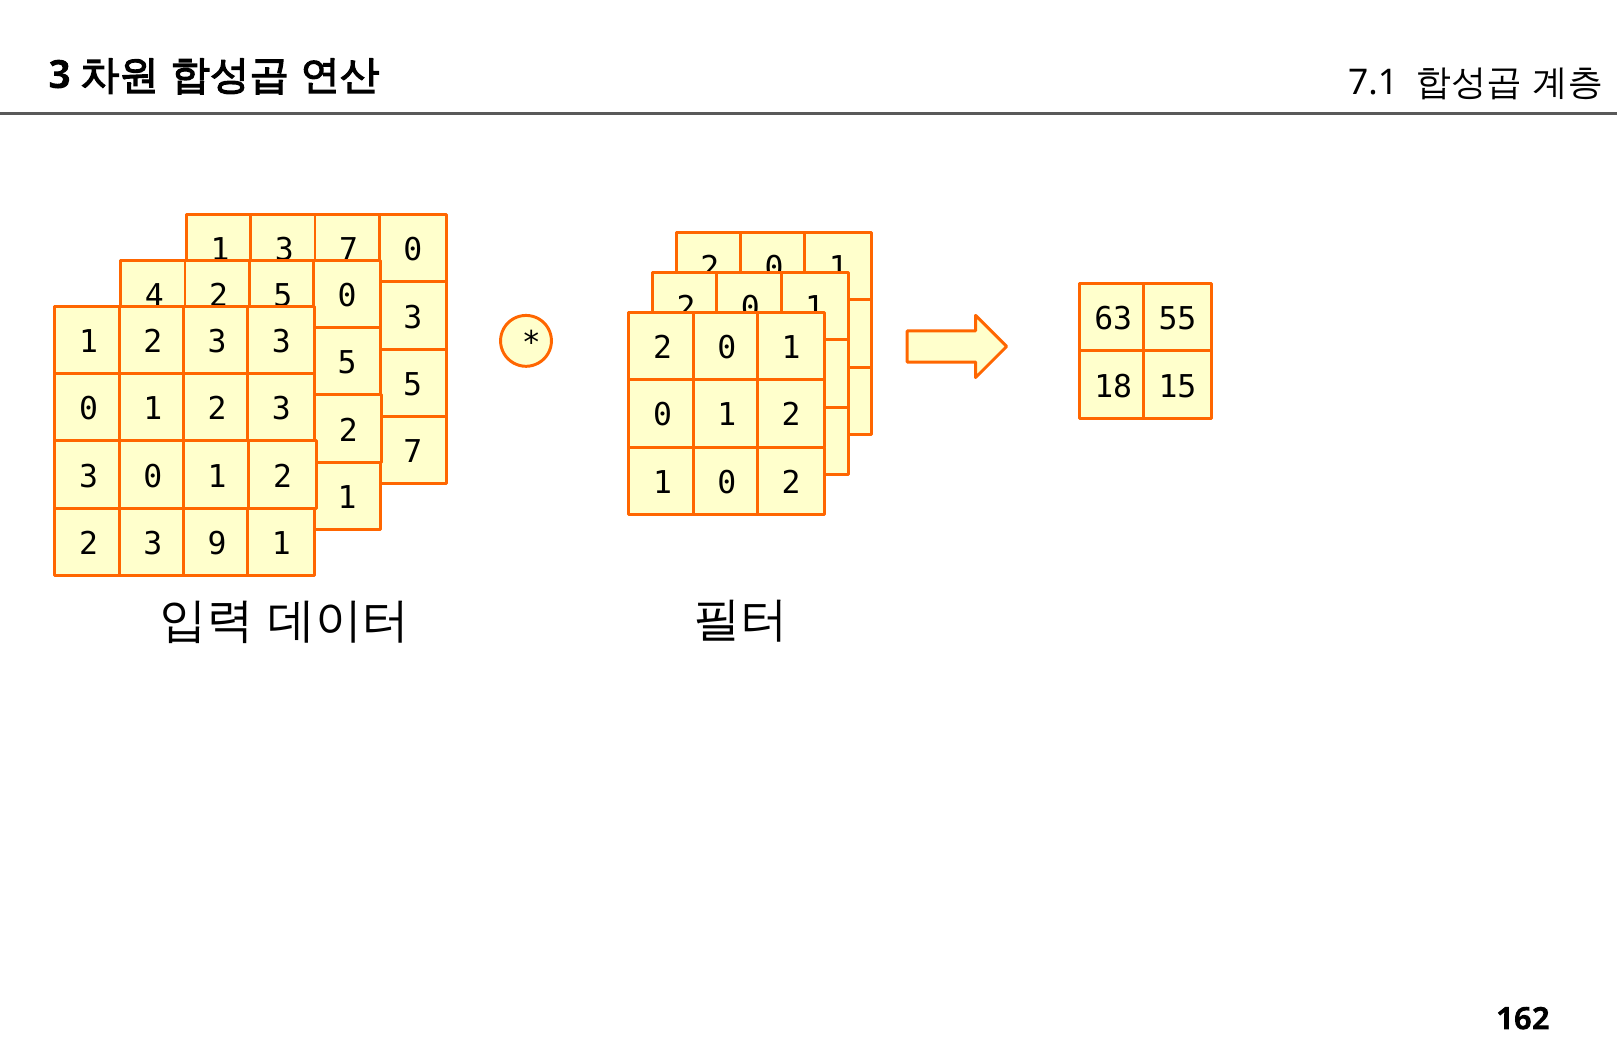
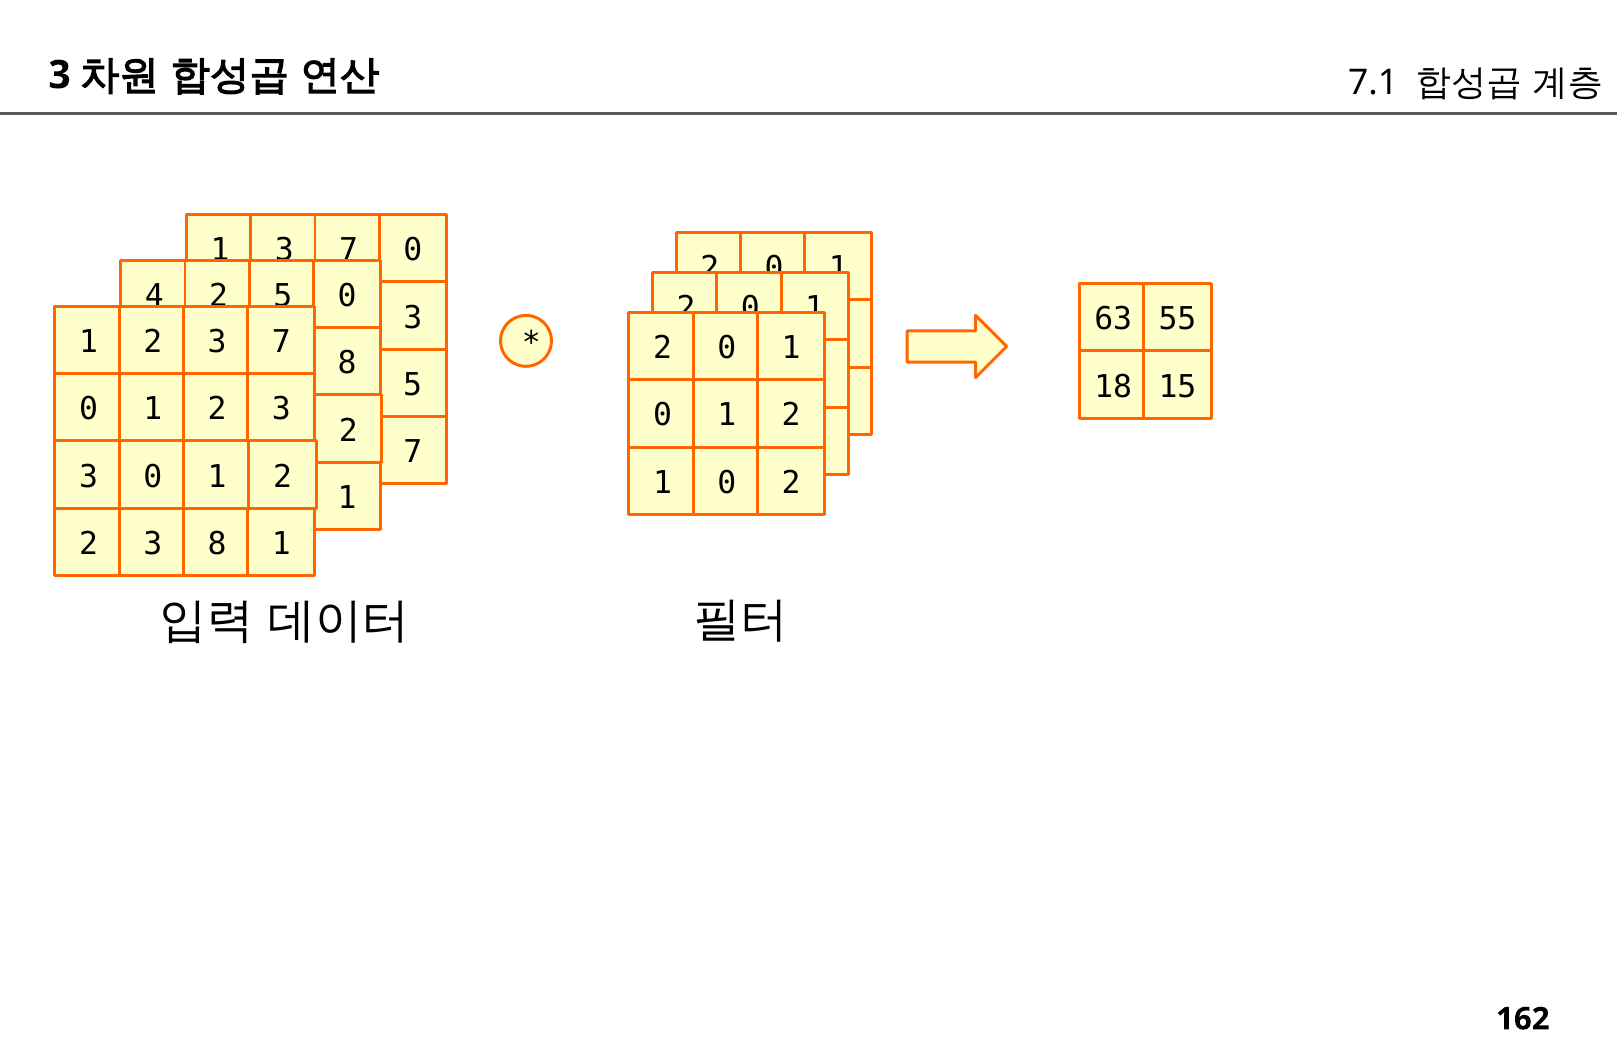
3 at (281, 342): 3 -> 7
5 at (347, 364): 5 -> 8
3 9: 9 -> 8
